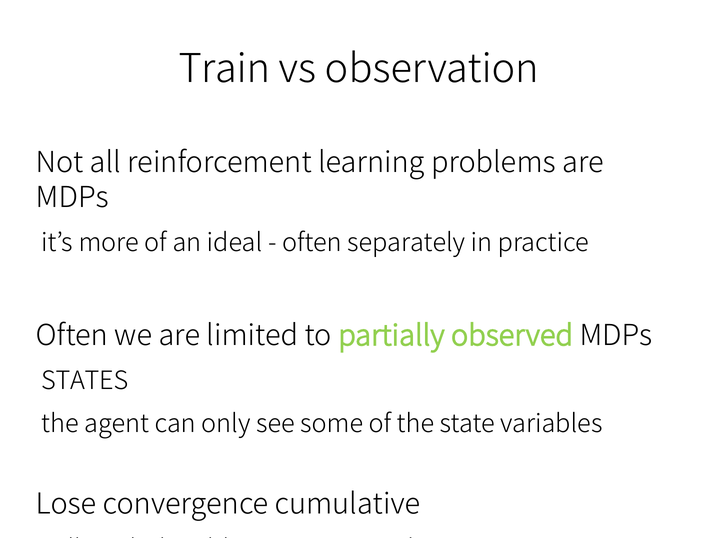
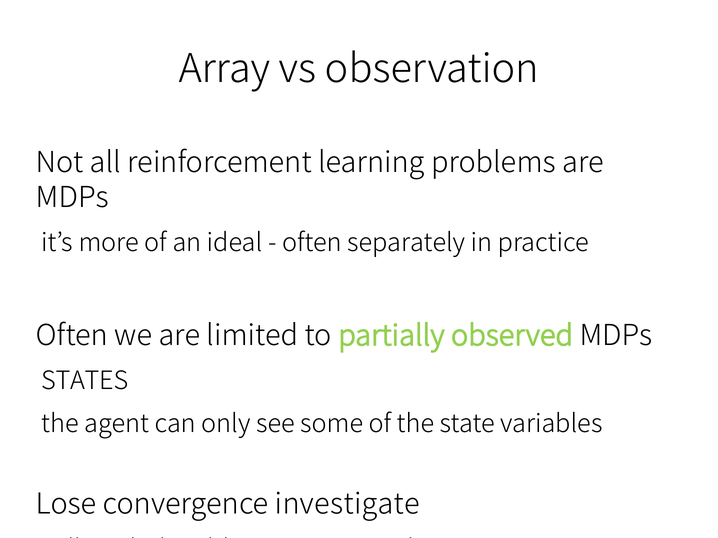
Train at (224, 69): Train -> Array
cumulative: cumulative -> investigate
